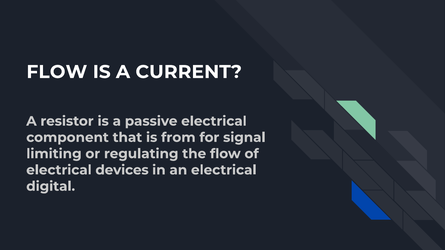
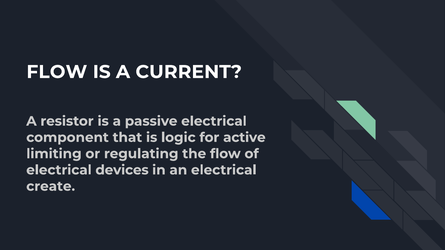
from: from -> logic
signal: signal -> active
digital: digital -> create
